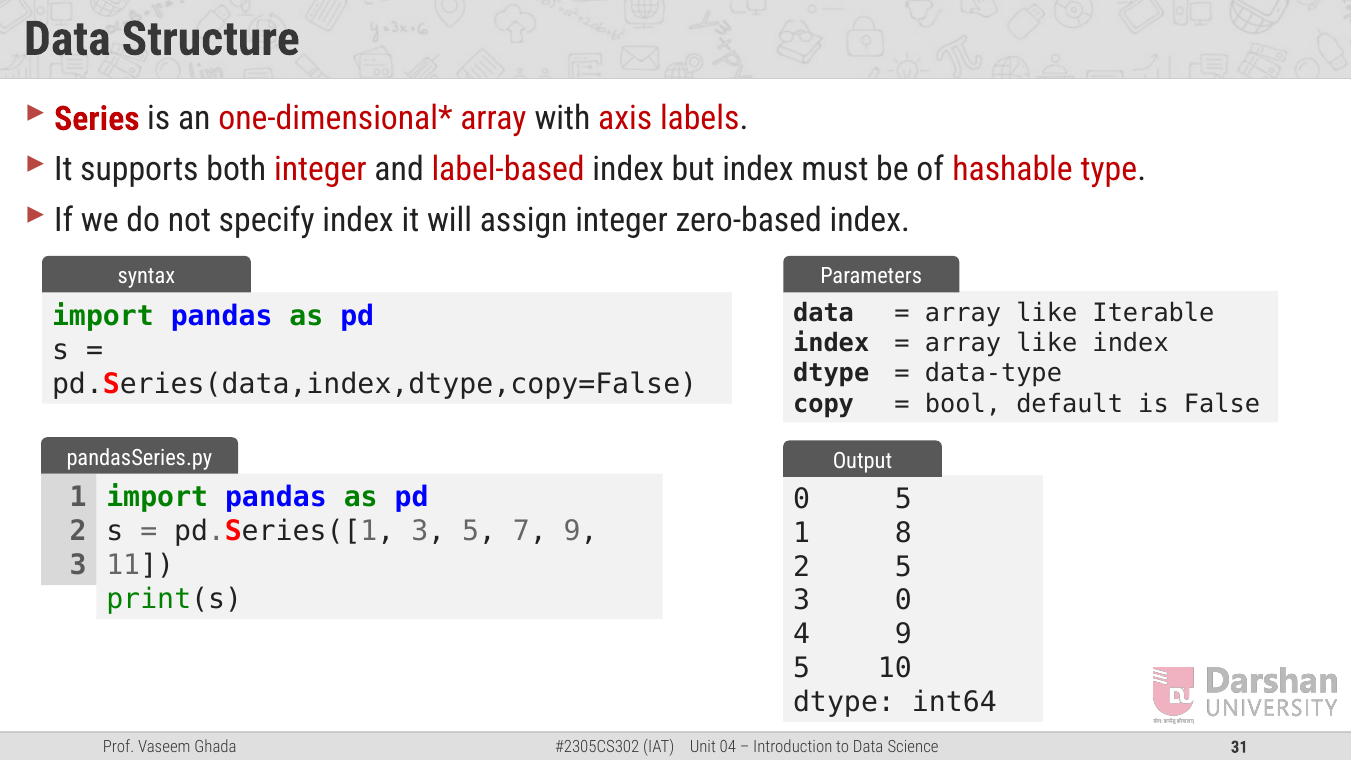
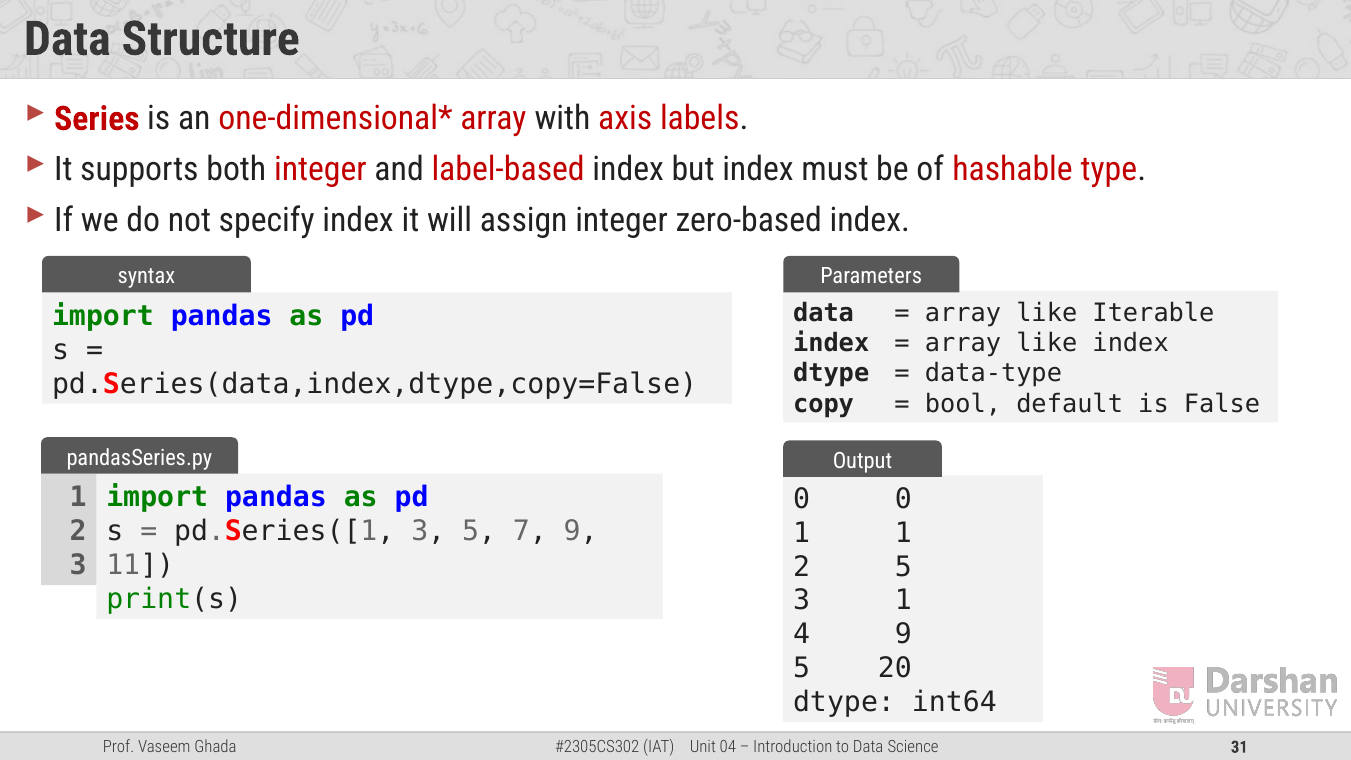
0 5: 5 -> 0
1 8: 8 -> 1
3 0: 0 -> 1
10: 10 -> 20
